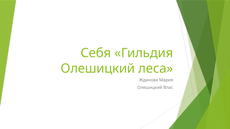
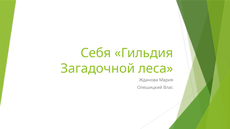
Олешицкий at (98, 69): Олешицкий -> Загадочной
